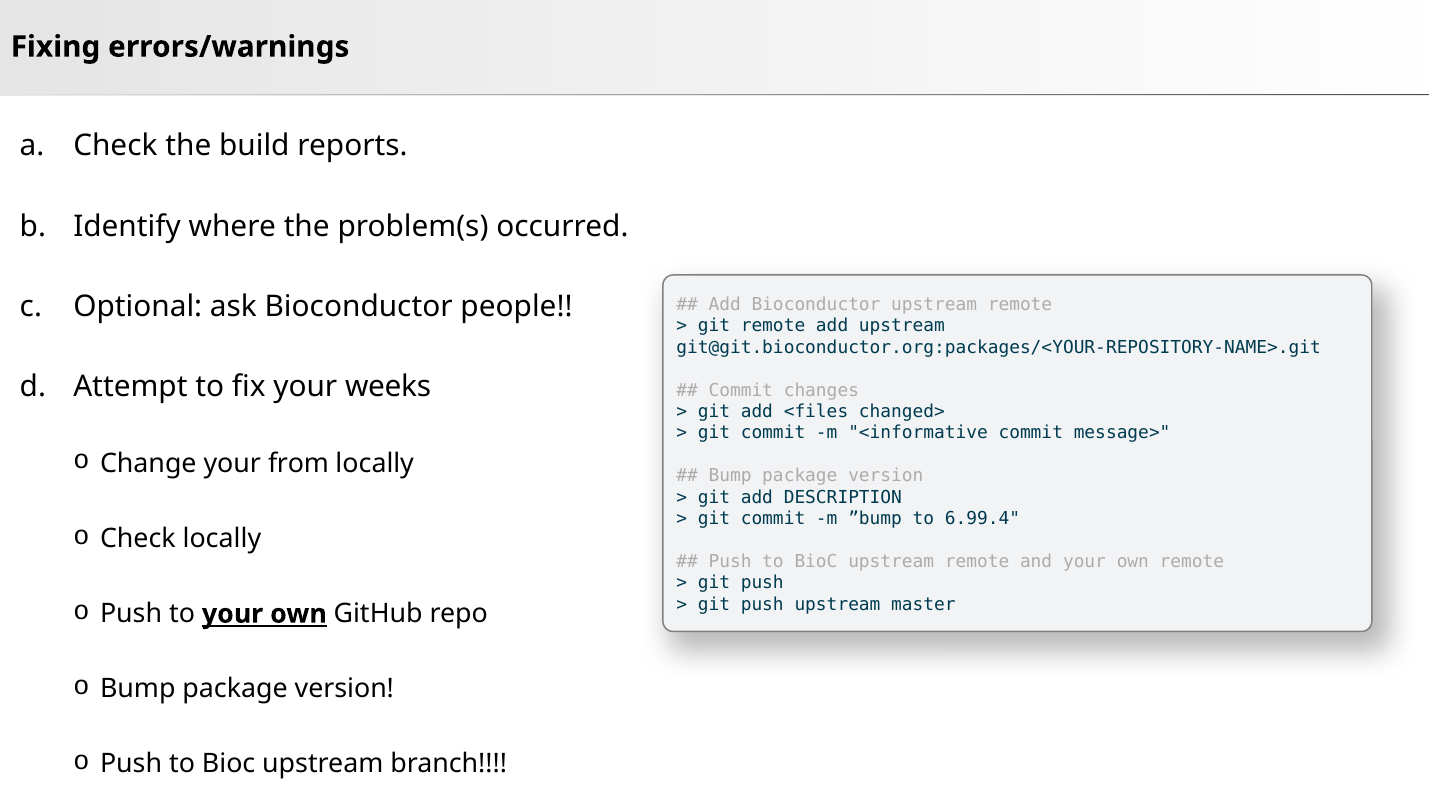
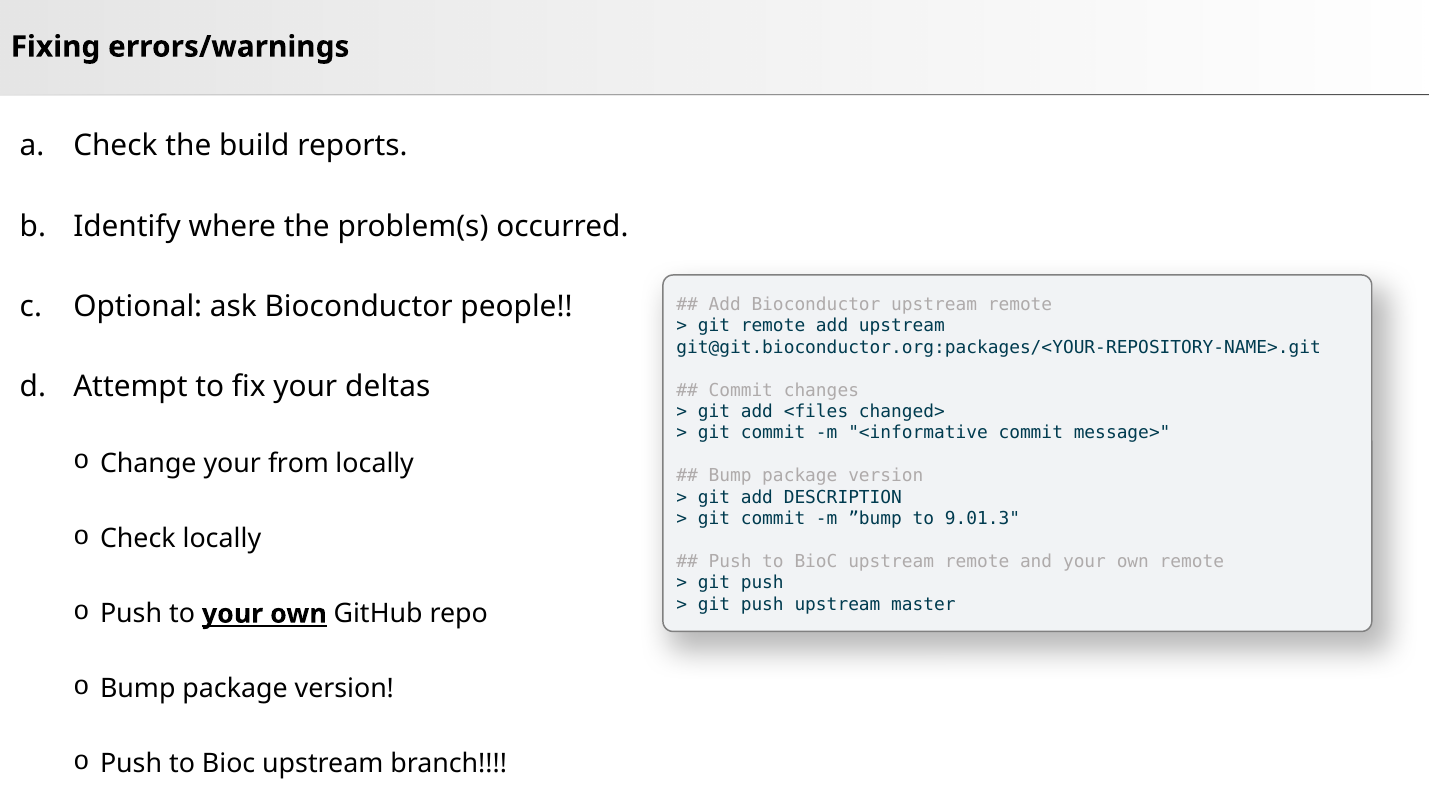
weeks: weeks -> deltas
6.99.4: 6.99.4 -> 9.01.3
